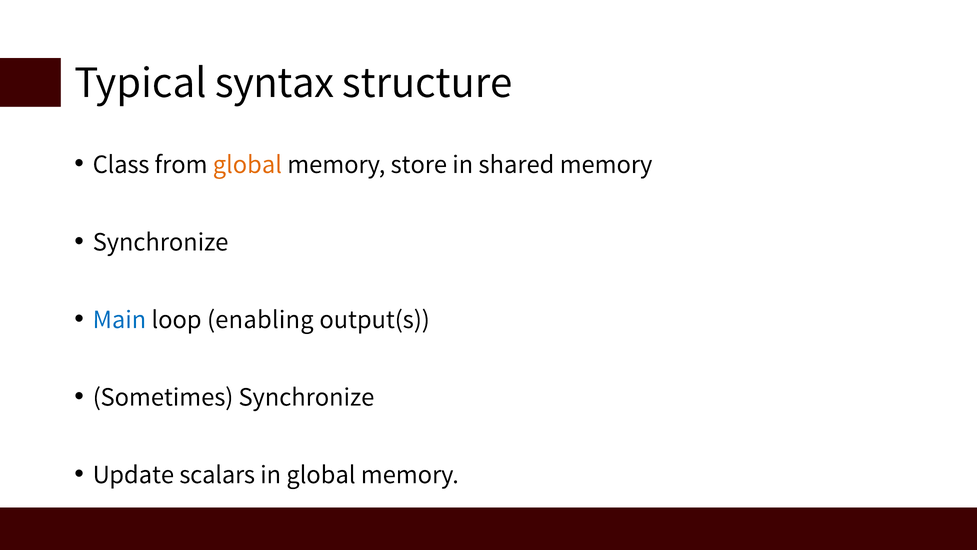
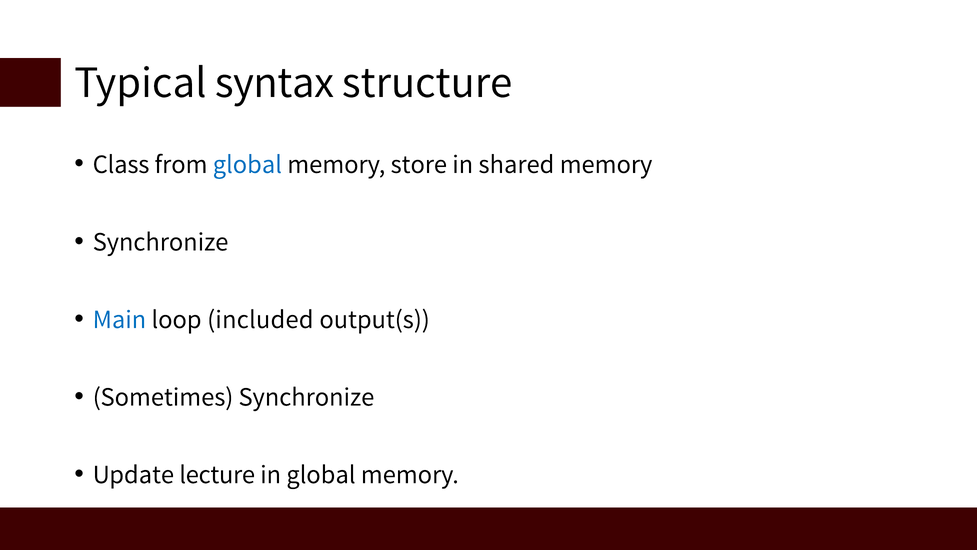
global at (247, 164) colour: orange -> blue
enabling: enabling -> included
scalars: scalars -> lecture
